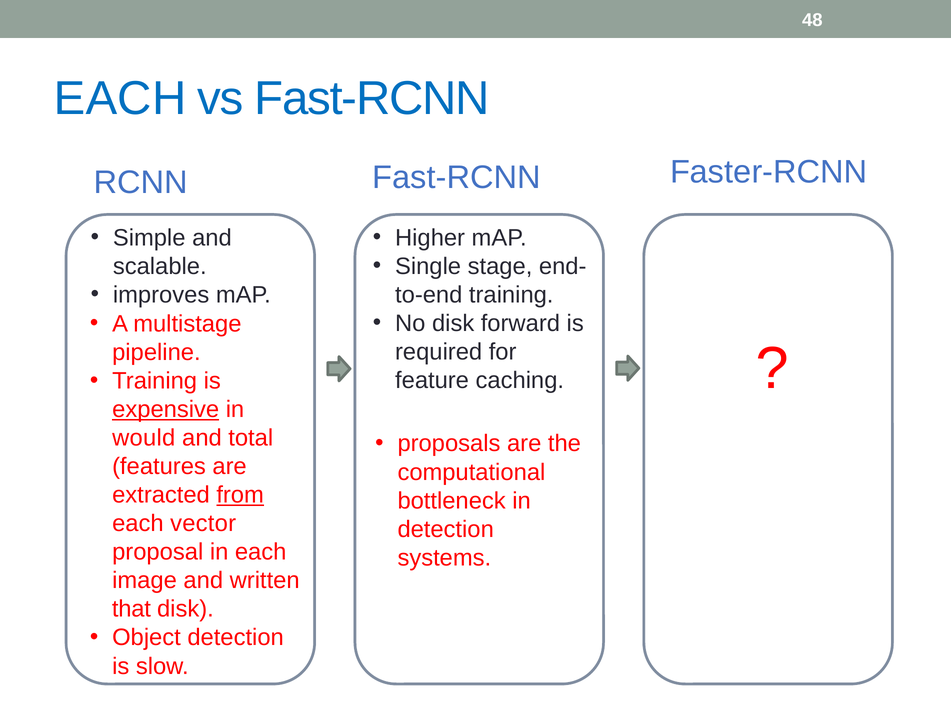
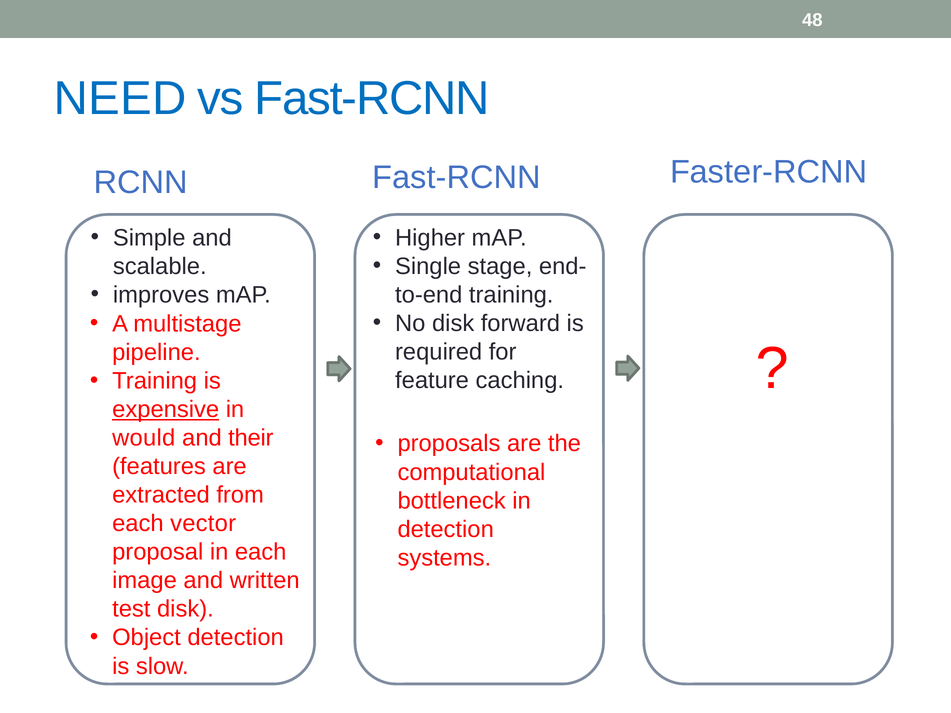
EACH at (120, 99): EACH -> NEED
total: total -> their
from underline: present -> none
that: that -> test
